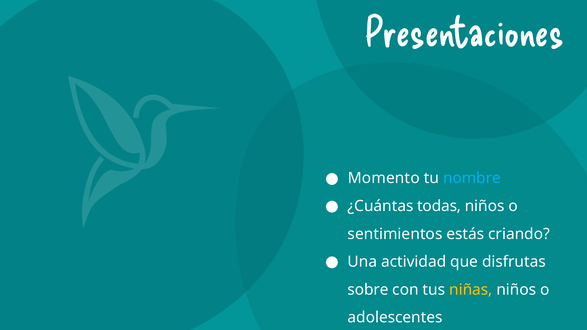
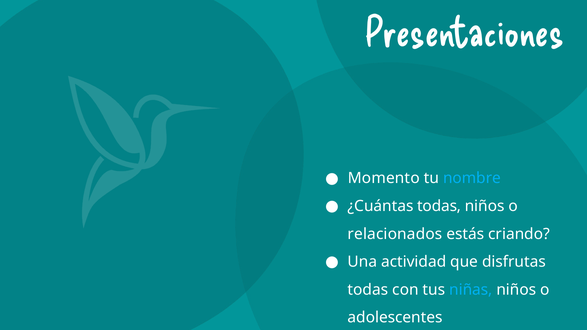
sentimientos: sentimientos -> relacionados
sobre at (368, 290): sobre -> todas
niñas colour: yellow -> light blue
